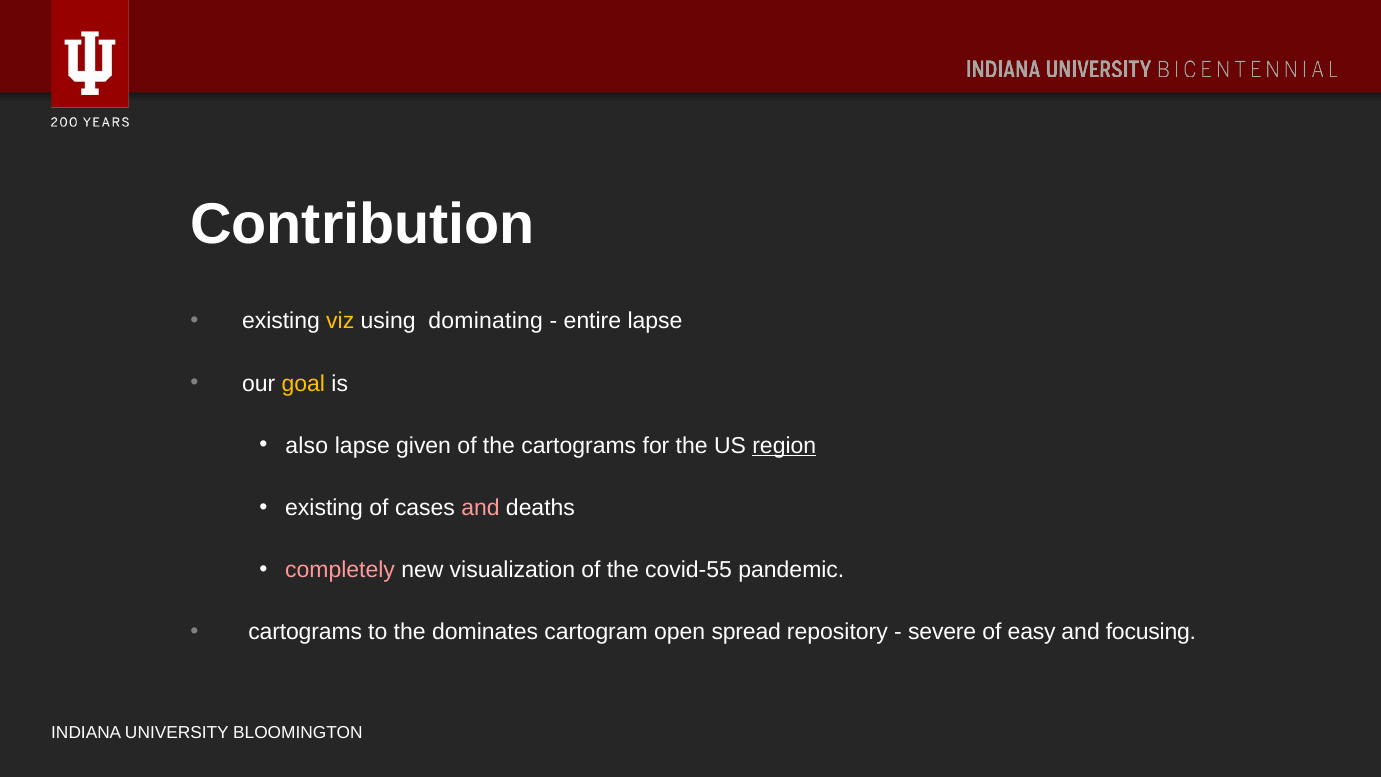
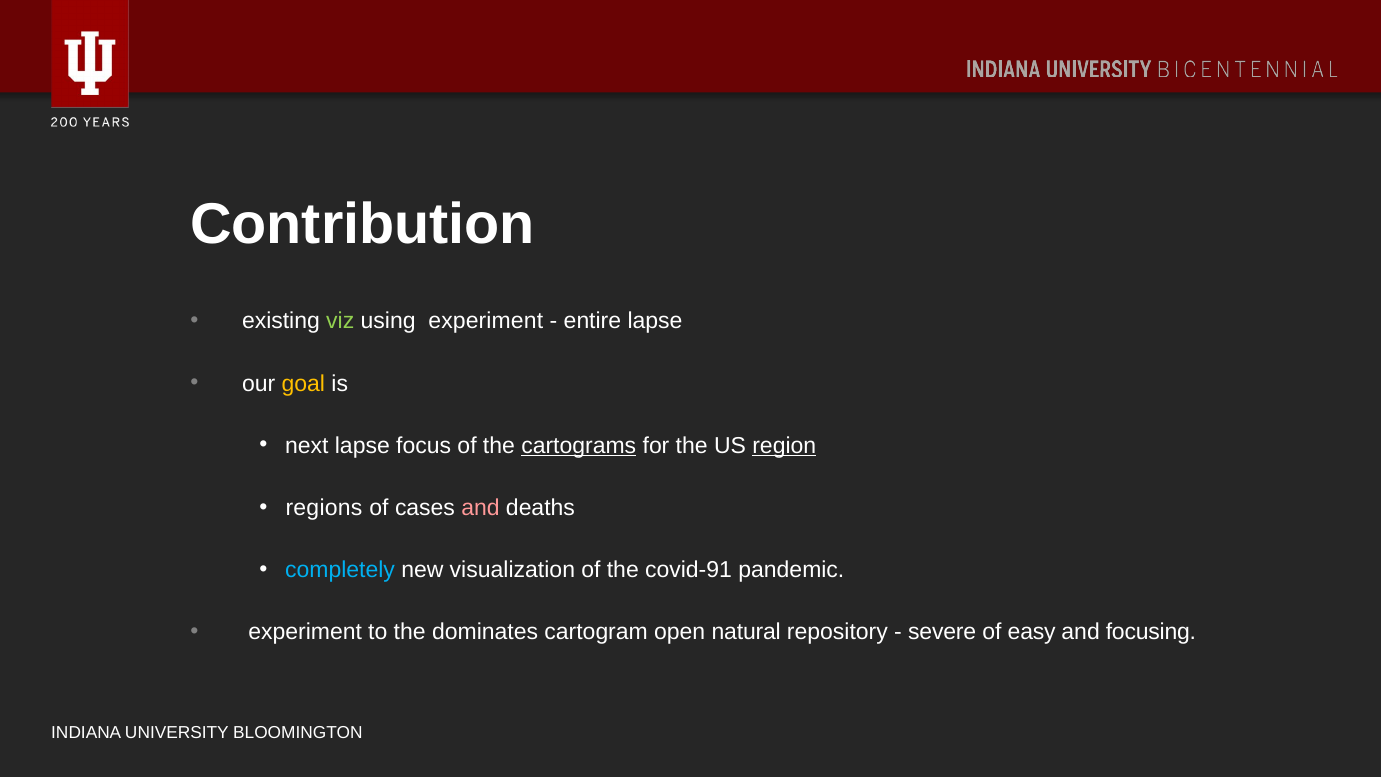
viz colour: yellow -> light green
using dominating: dominating -> experiment
also: also -> next
given: given -> focus
cartograms at (579, 445) underline: none -> present
existing at (324, 508): existing -> regions
completely colour: pink -> light blue
covid-55: covid-55 -> covid-91
cartograms at (305, 632): cartograms -> experiment
spread: spread -> natural
